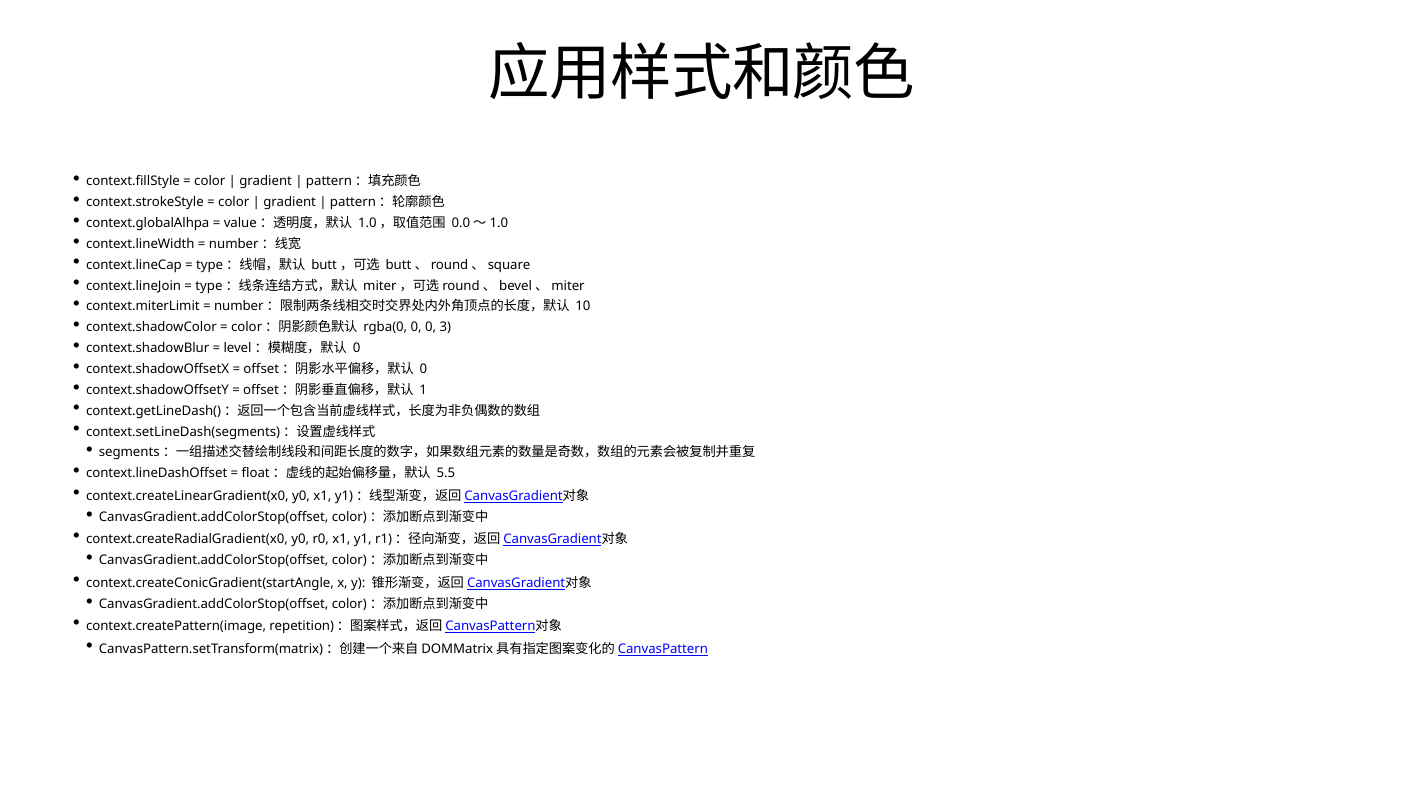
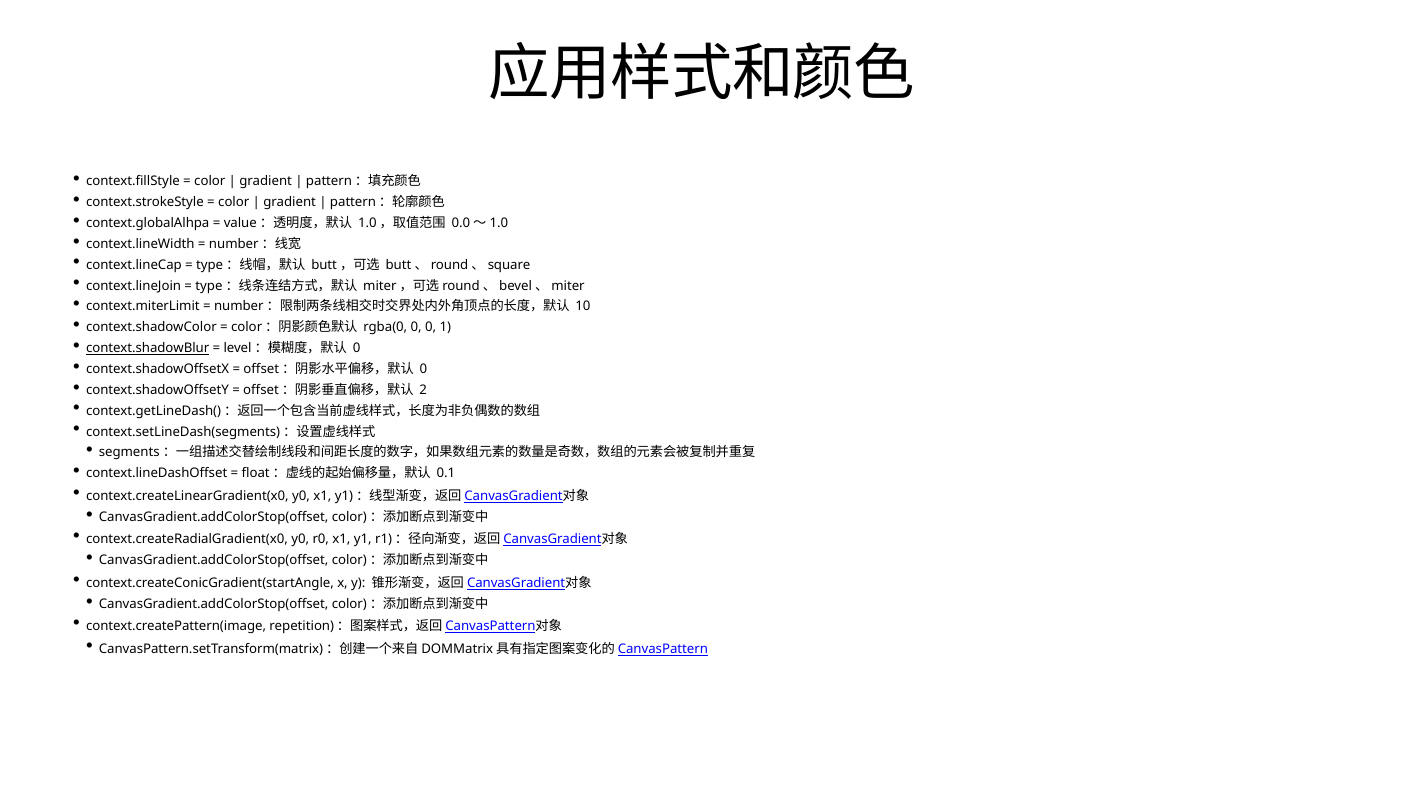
3: 3 -> 1
context.shadowBlur underline: none -> present
1: 1 -> 2
5.5: 5.5 -> 0.1
